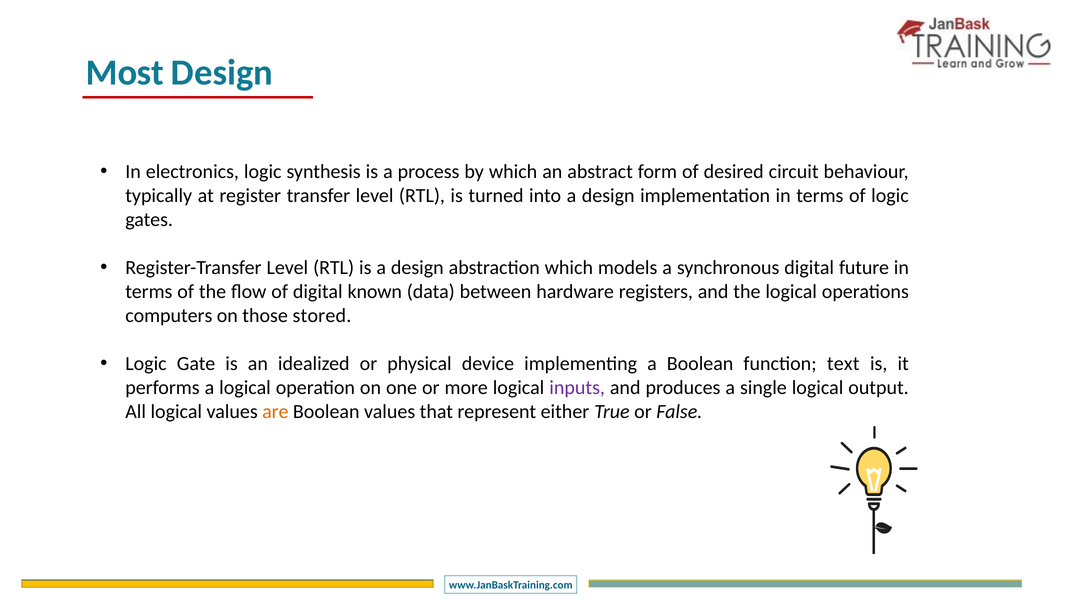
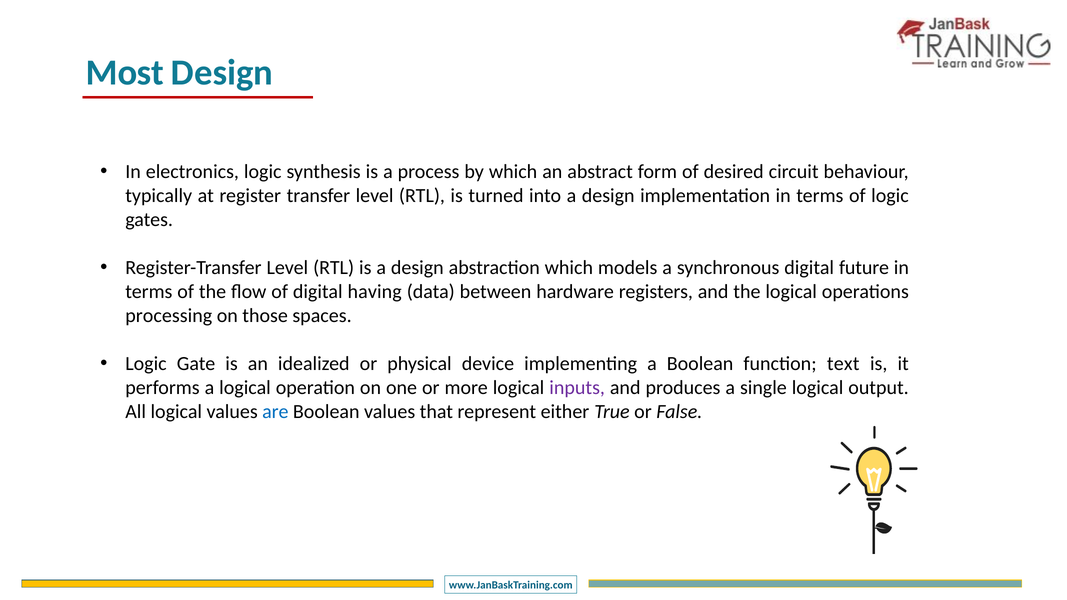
known: known -> having
computers: computers -> processing
stored: stored -> spaces
are colour: orange -> blue
